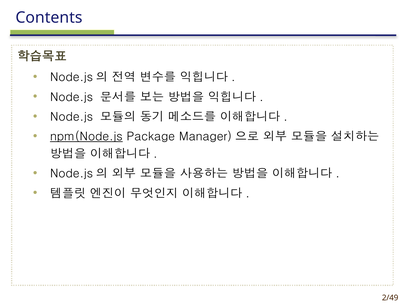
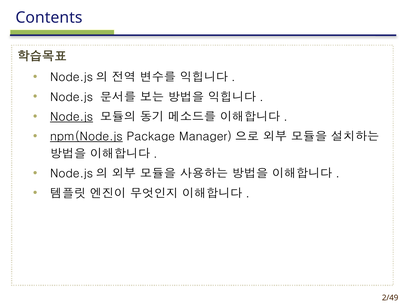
Node.js at (72, 117) underline: none -> present
